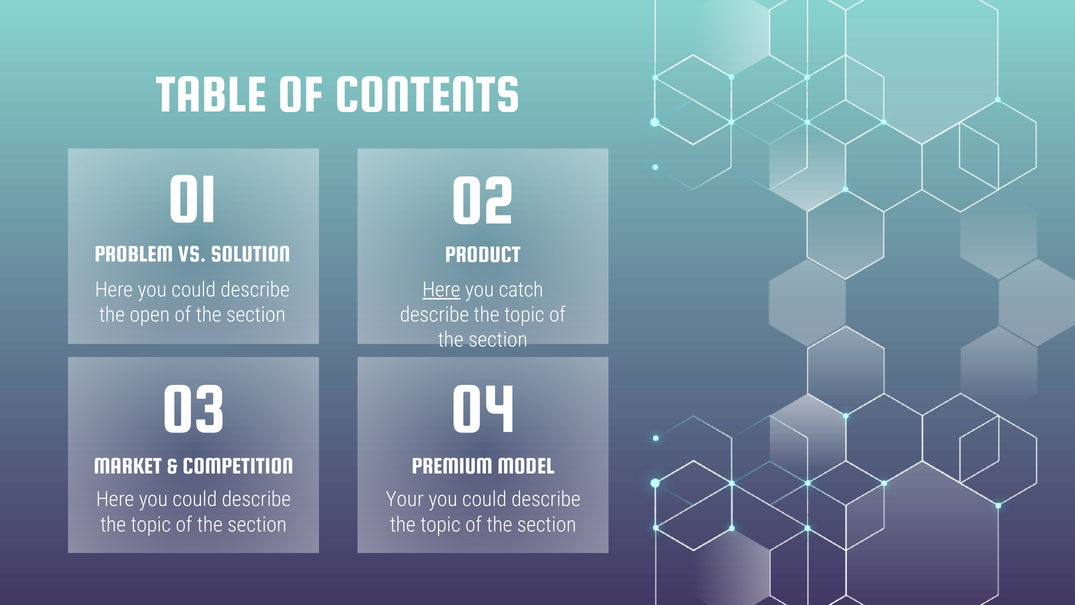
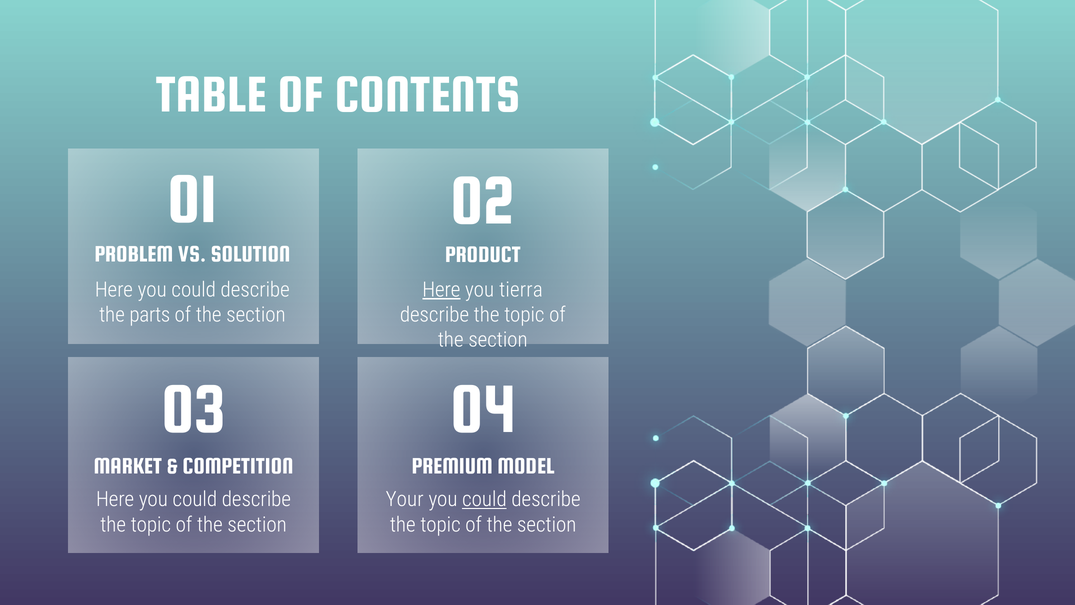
catch: catch -> tierra
open: open -> parts
could at (484, 499) underline: none -> present
